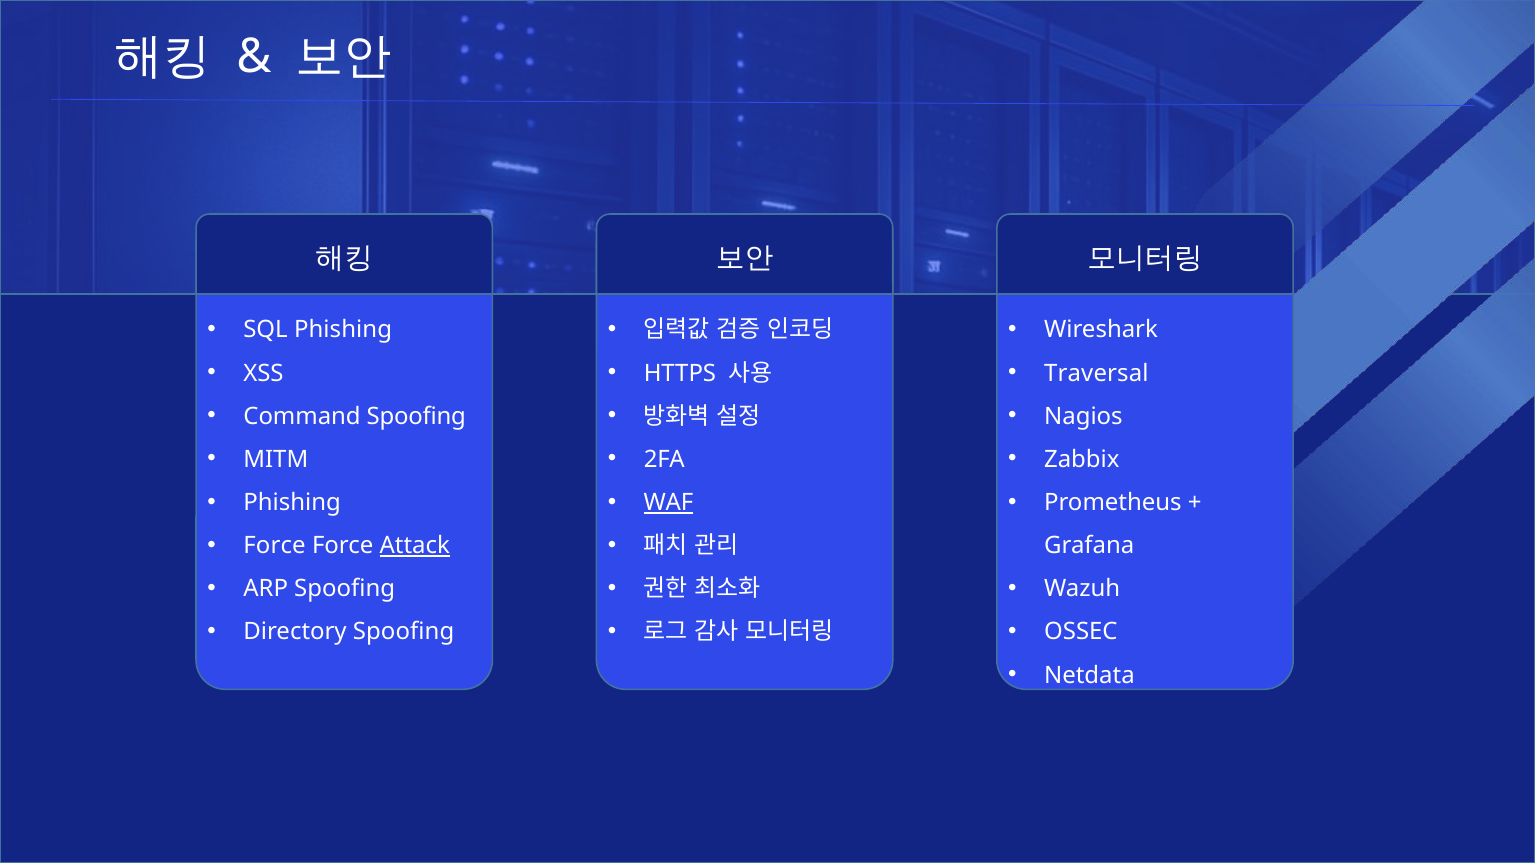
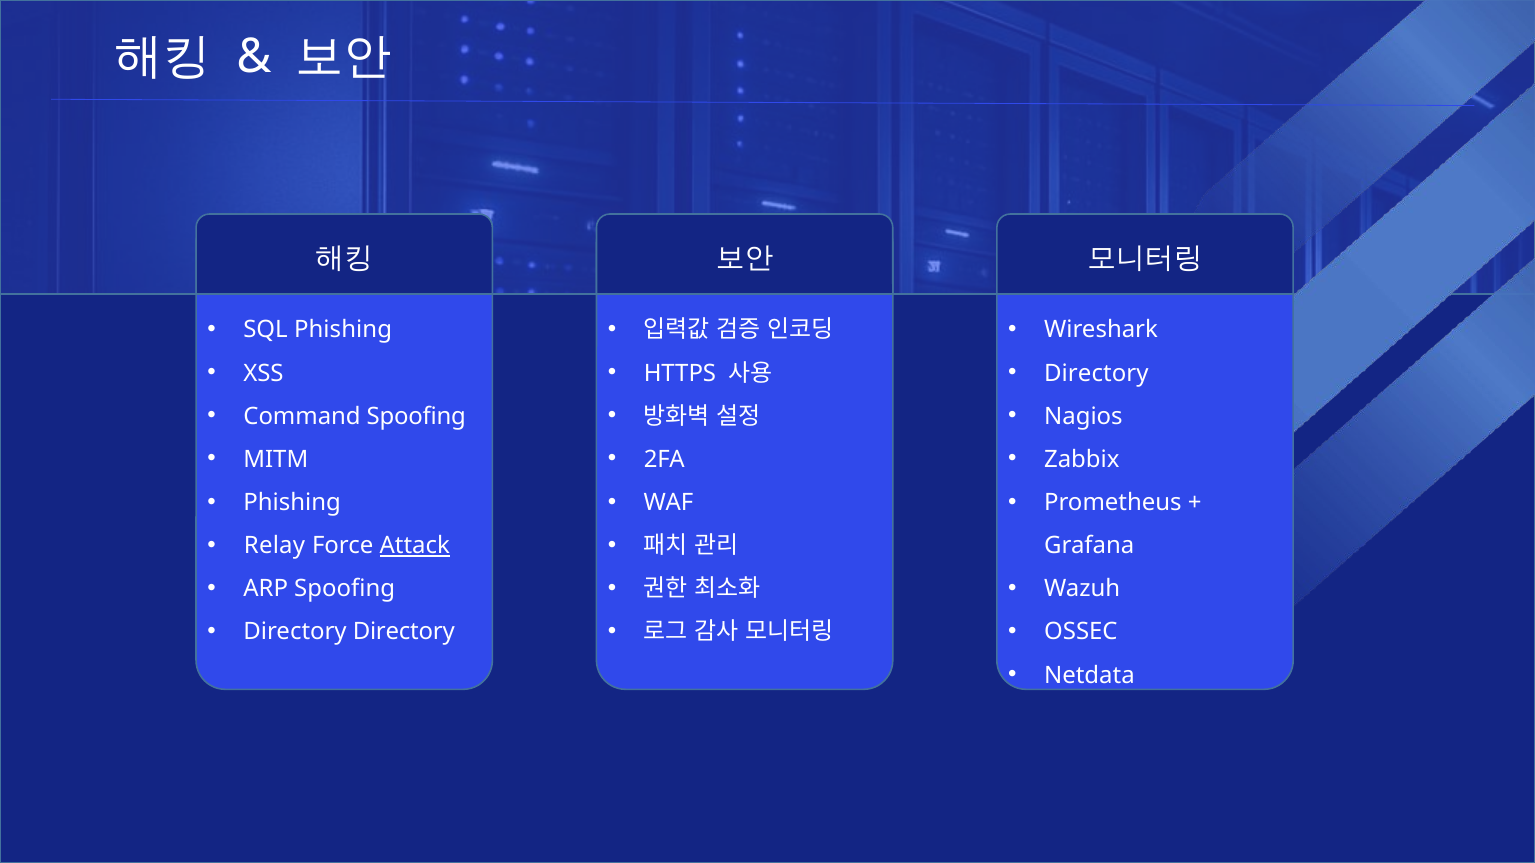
Traversal at (1096, 373): Traversal -> Directory
WAF underline: present -> none
Force at (275, 546): Force -> Relay
Directory Spoofing: Spoofing -> Directory
